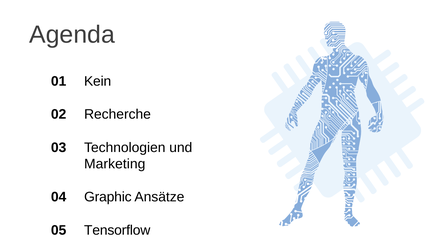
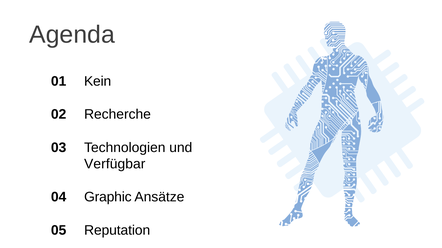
Marketing: Marketing -> Verfügbar
Tensorflow: Tensorflow -> Reputation
